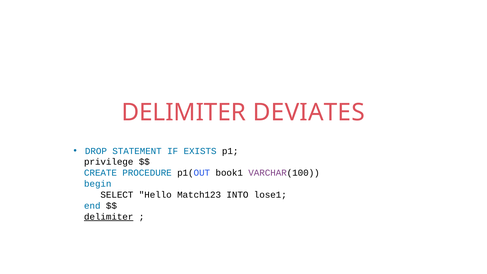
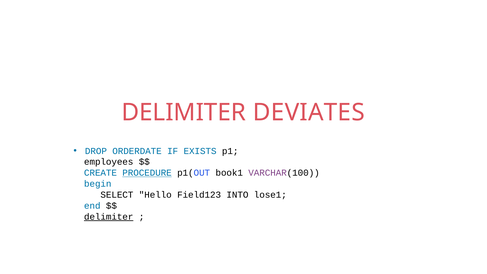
STATEMENT: STATEMENT -> ORDERDATE
privilege: privilege -> employees
PROCEDURE underline: none -> present
Match123: Match123 -> Field123
